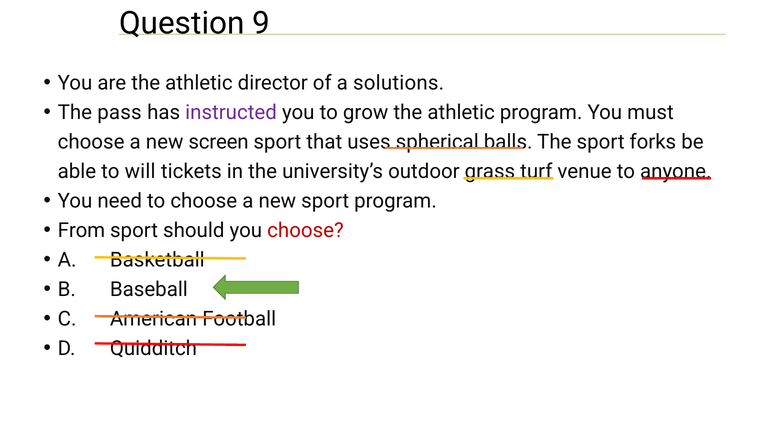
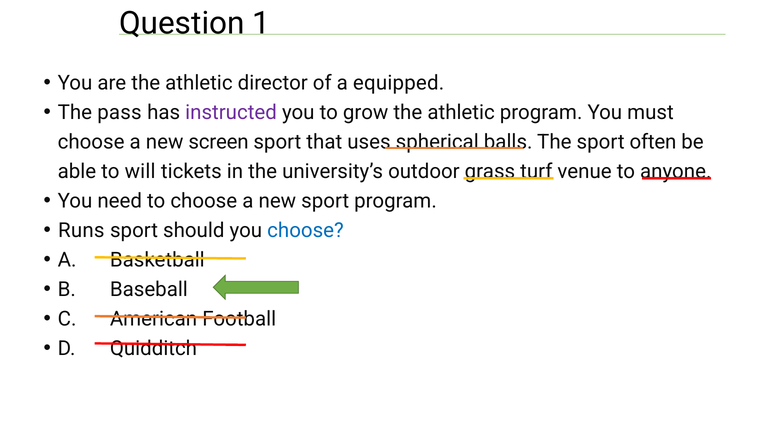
9: 9 -> 1
solutions: solutions -> equipped
forks: forks -> often
From: From -> Runs
choose at (306, 231) colour: red -> blue
